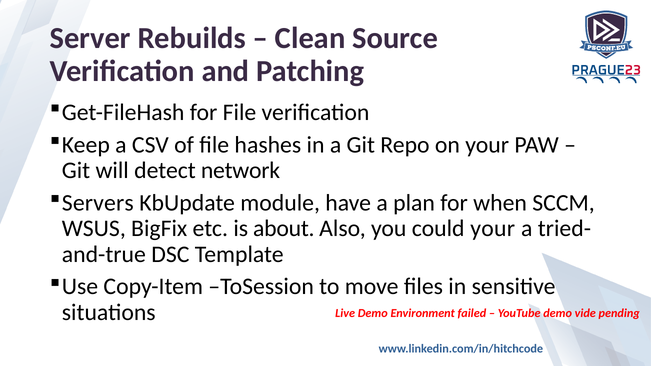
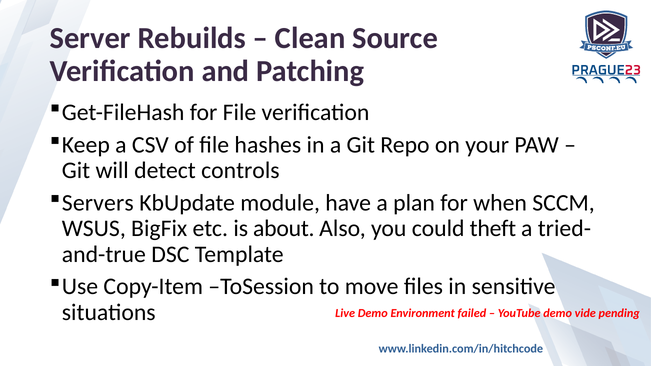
network: network -> controls
could your: your -> theft
